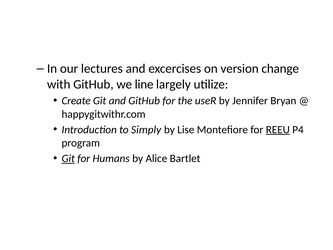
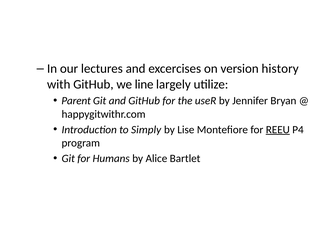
change: change -> history
Create: Create -> Parent
Git at (68, 158) underline: present -> none
